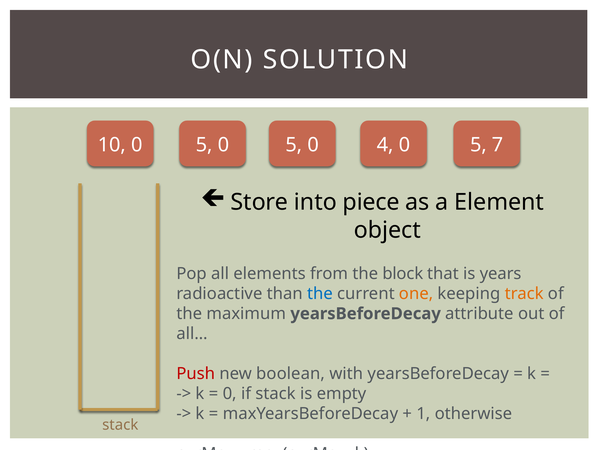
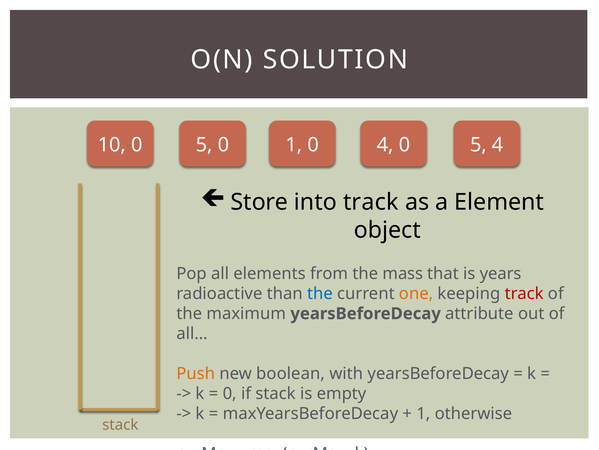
5 0 5: 5 -> 1
5 7: 7 -> 4
into piece: piece -> track
block: block -> mass
track at (524, 293) colour: orange -> red
Push colour: red -> orange
